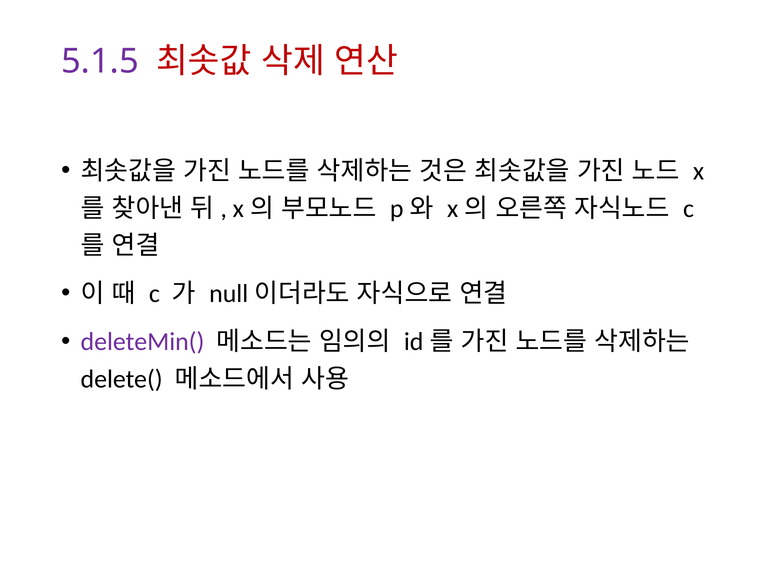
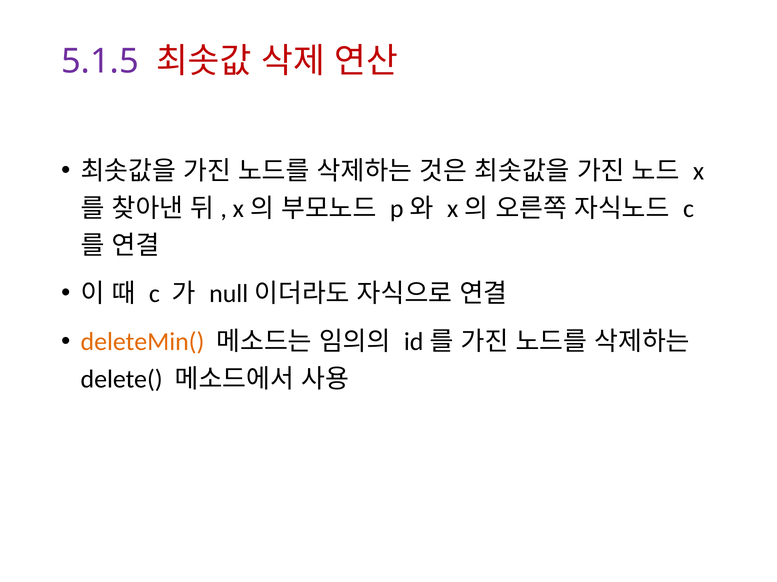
deleteMin( colour: purple -> orange
